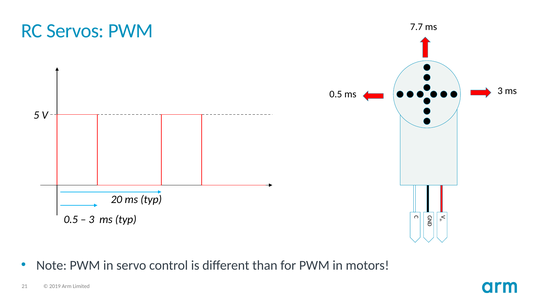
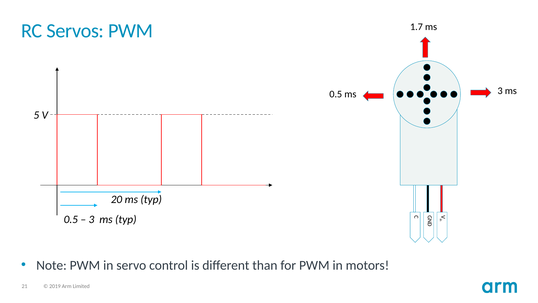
7.7: 7.7 -> 1.7
